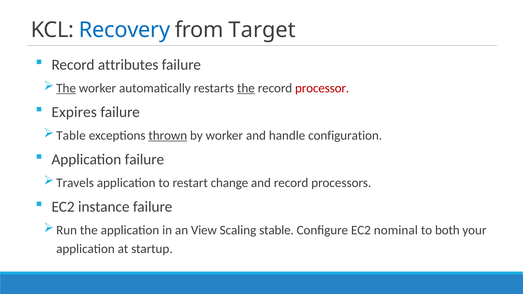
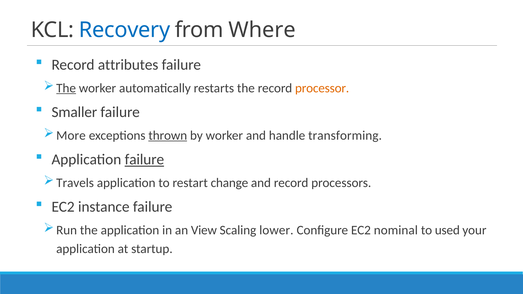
Target: Target -> Where
the at (246, 88) underline: present -> none
processor colour: red -> orange
Expires: Expires -> Smaller
Table: Table -> More
configuration: configuration -> transforming
failure at (144, 160) underline: none -> present
stable: stable -> lower
both: both -> used
